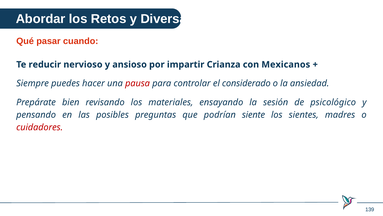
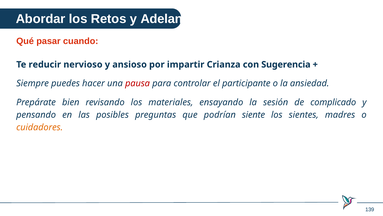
Diversas: Diversas -> Adelante
Mexicanos: Mexicanos -> Sugerencia
considerado: considerado -> participante
psicológico: psicológico -> complicado
cuidadores colour: red -> orange
